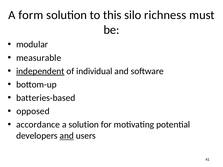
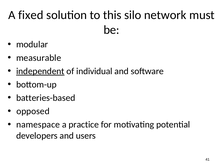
form: form -> fixed
richness: richness -> network
accordance: accordance -> namespace
a solution: solution -> practice
and at (67, 136) underline: present -> none
